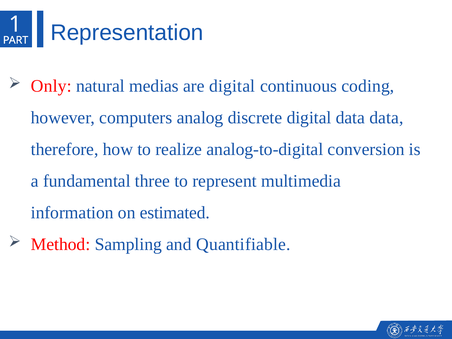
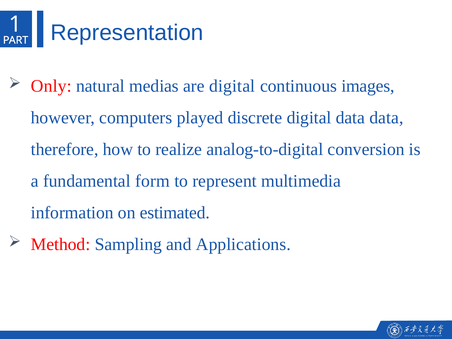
coding: coding -> images
analog: analog -> played
three: three -> form
Quantifiable: Quantifiable -> Applications
